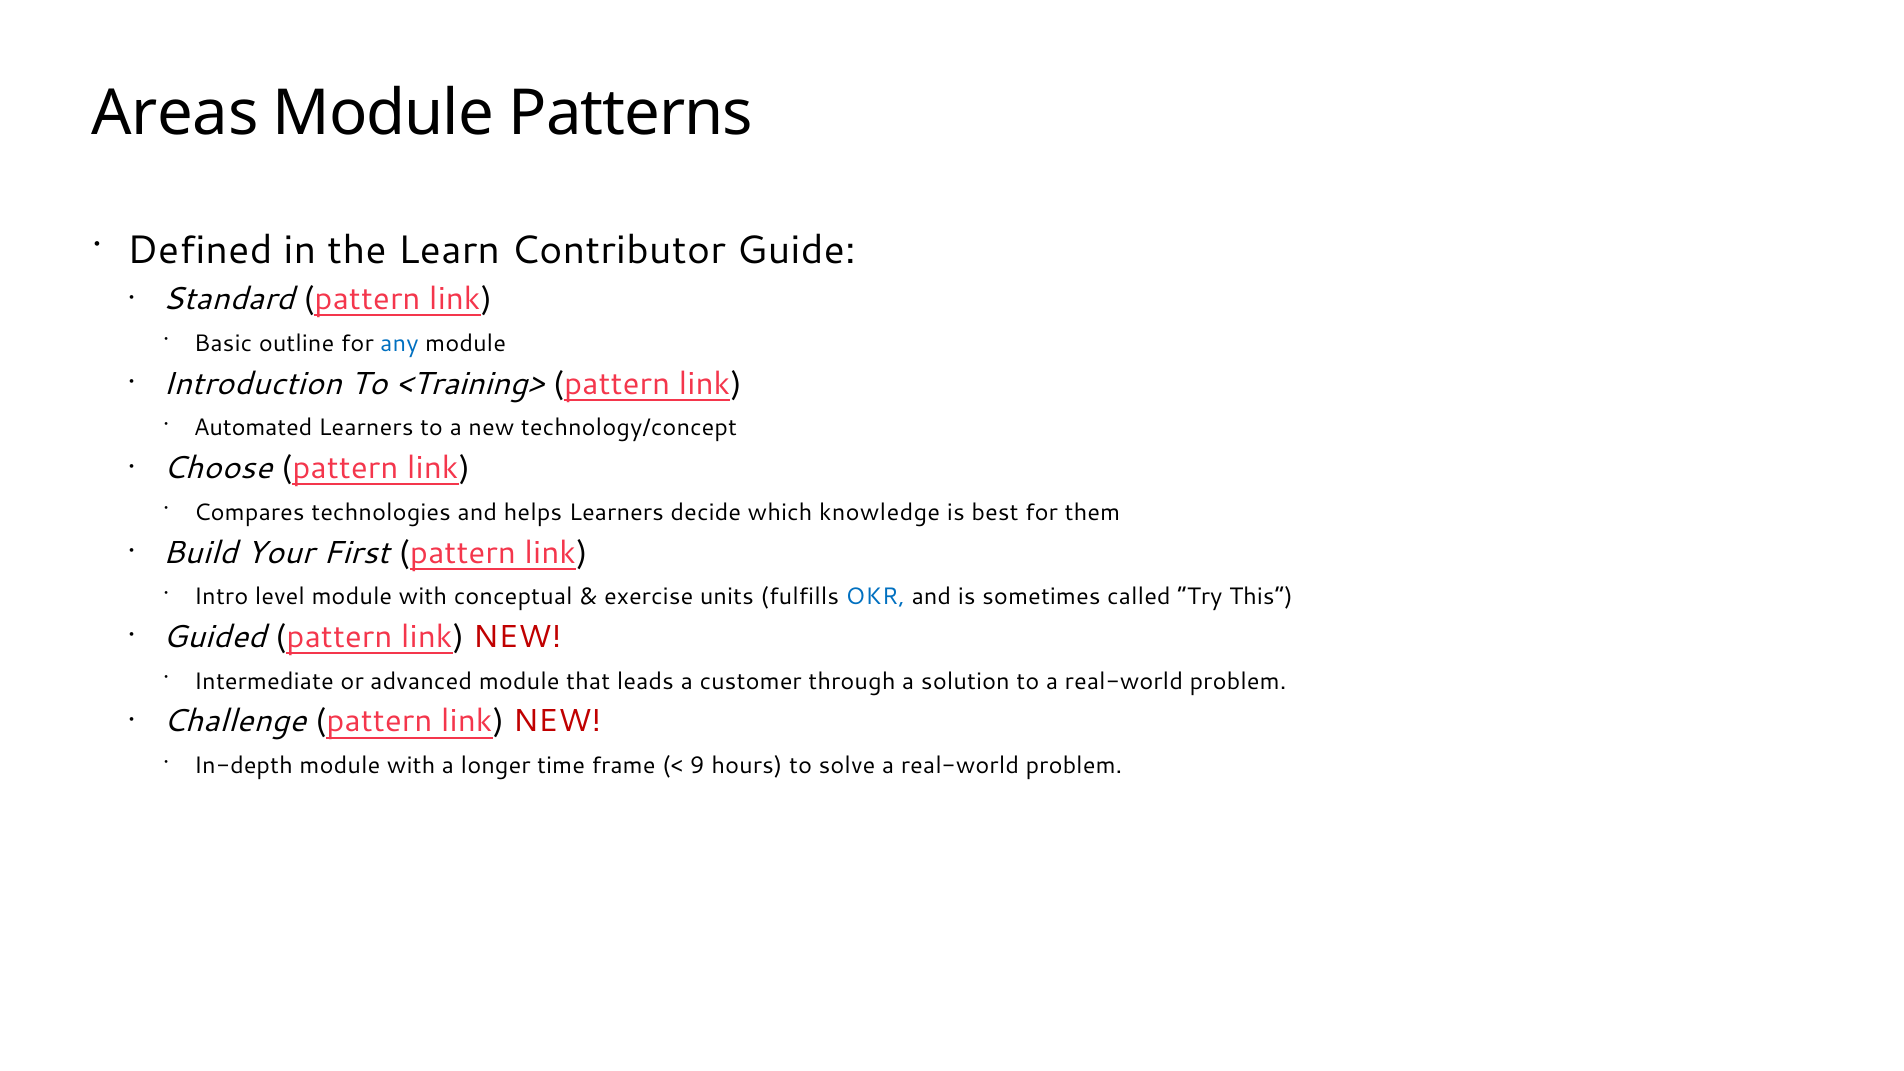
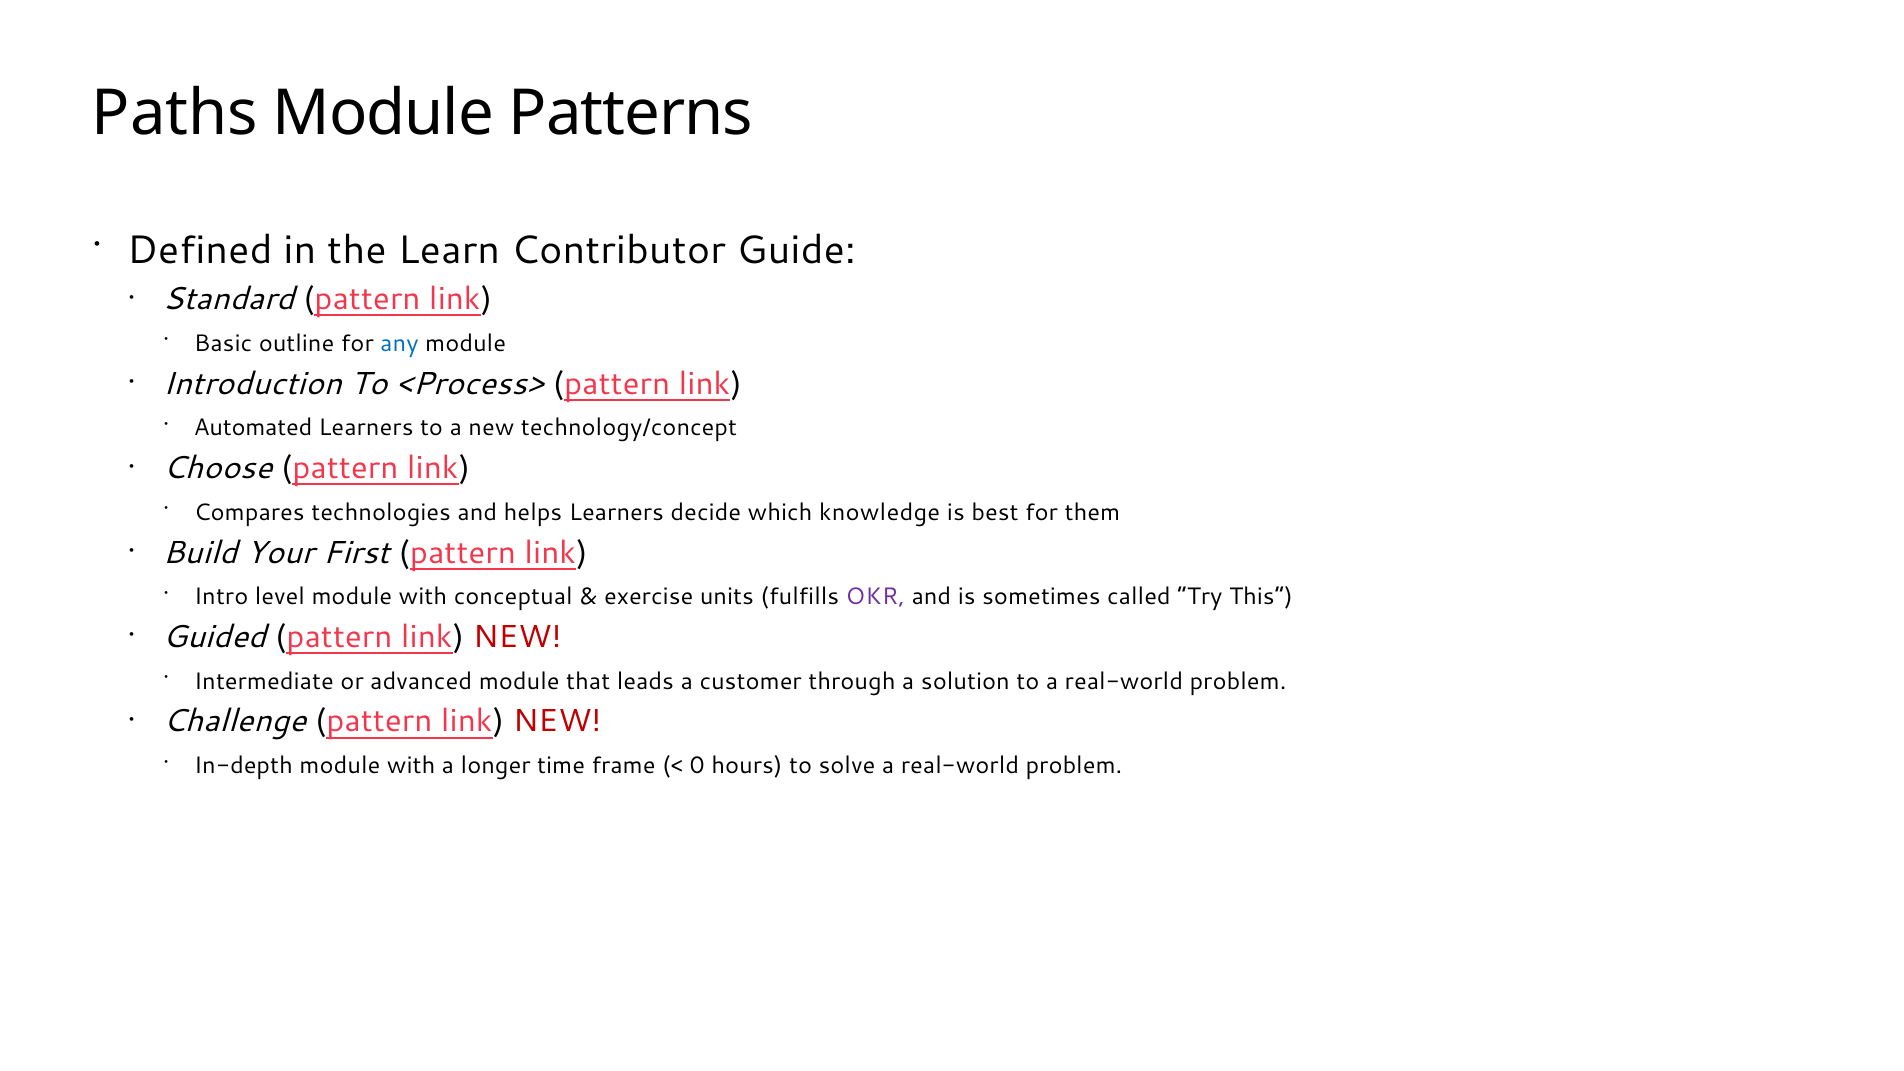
Areas: Areas -> Paths
<Training>: <Training> -> <Process>
OKR colour: blue -> purple
9: 9 -> 0
